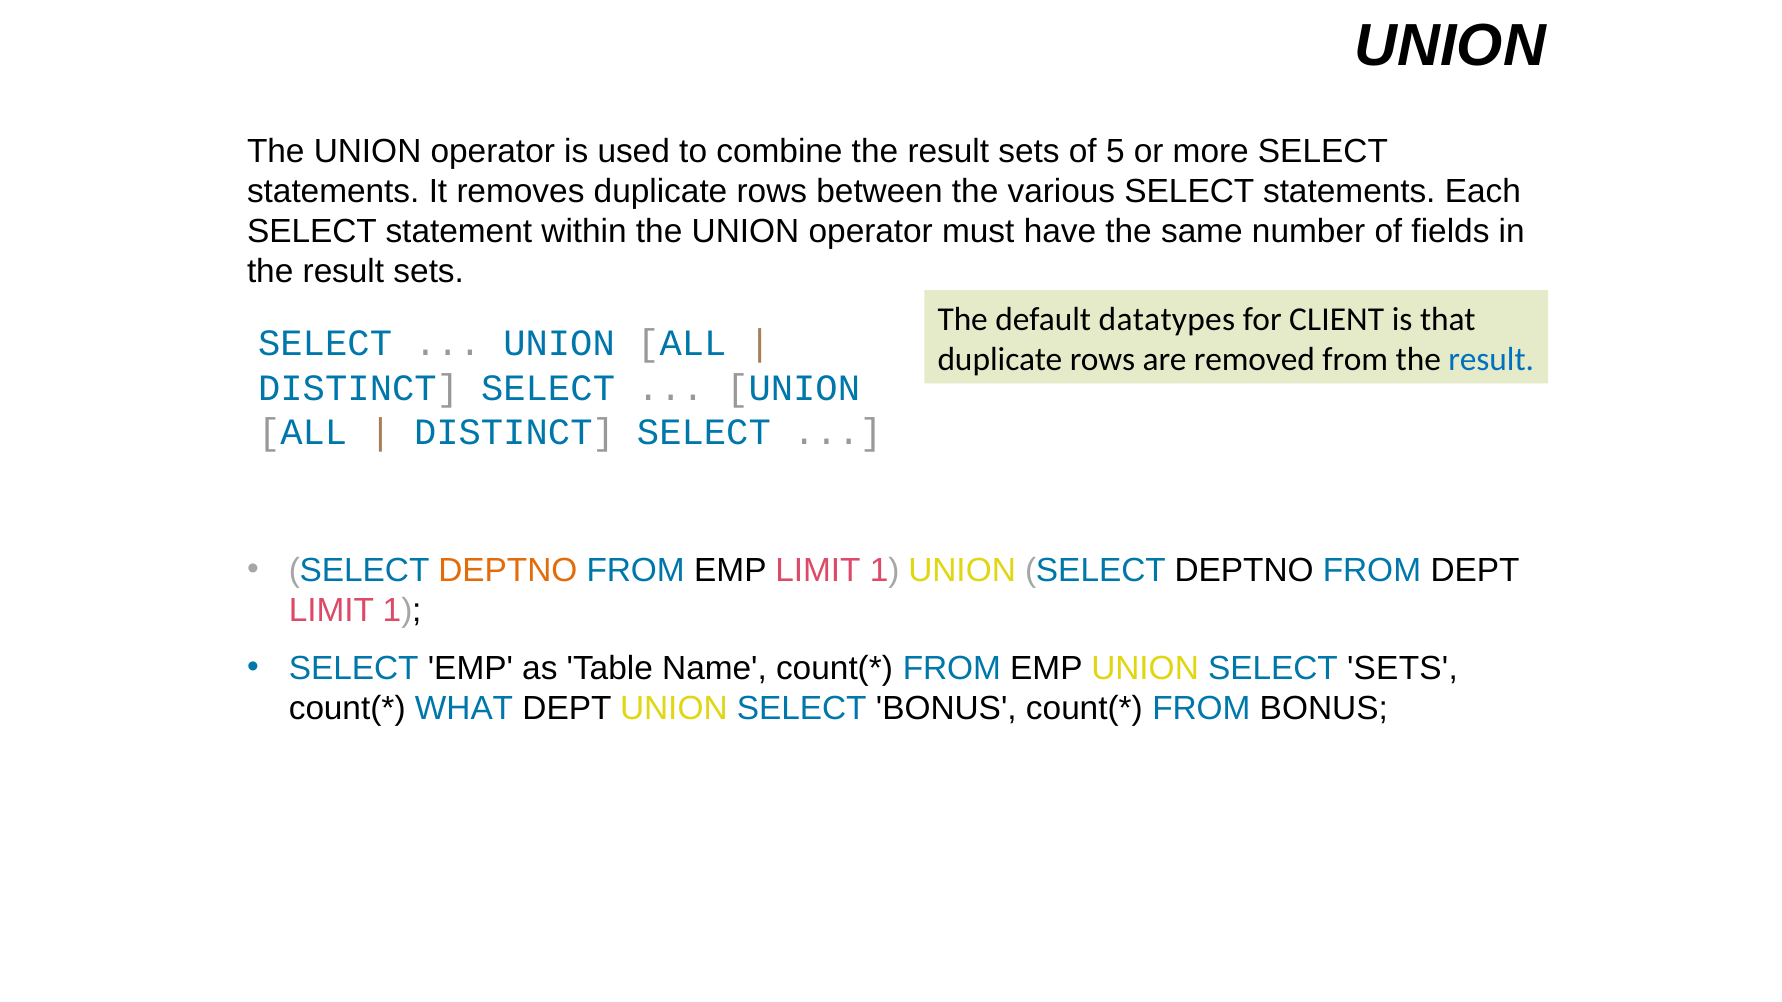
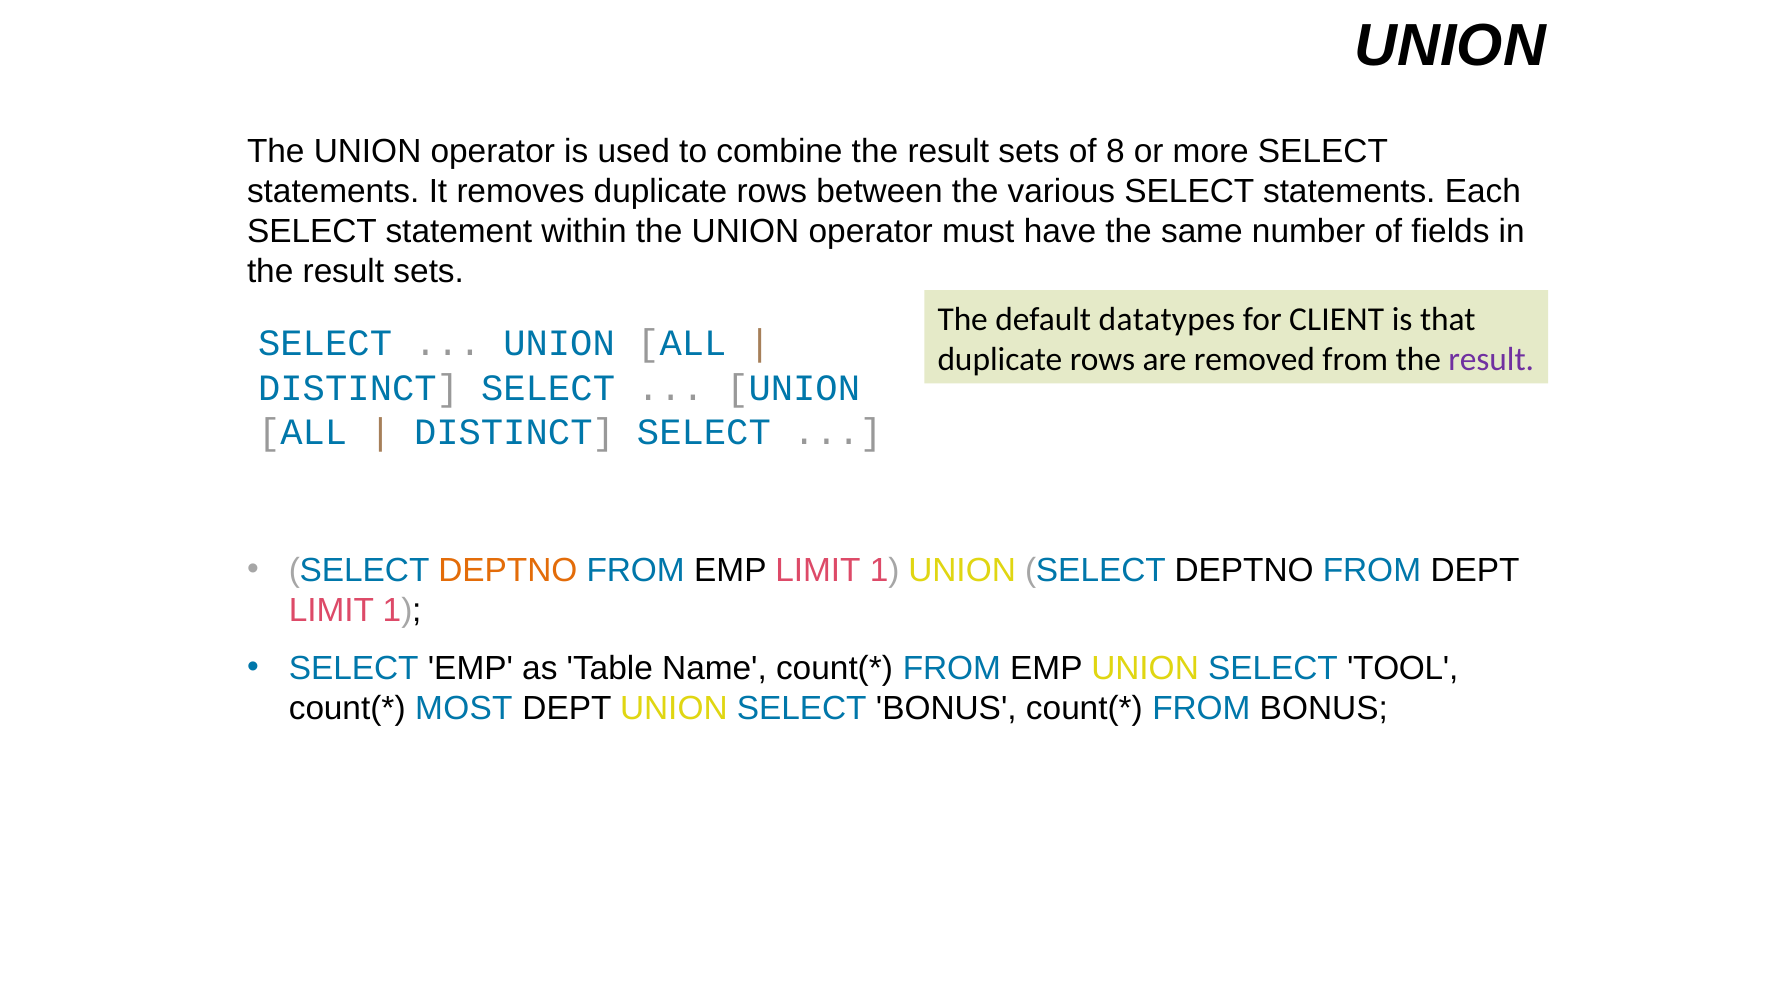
5: 5 -> 8
result at (1491, 359) colour: blue -> purple
SELECT SETS: SETS -> TOOL
WHAT: WHAT -> MOST
